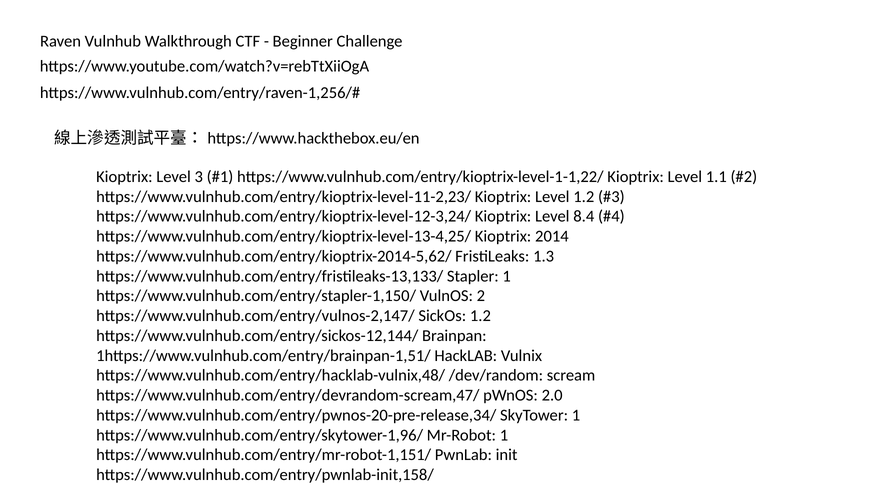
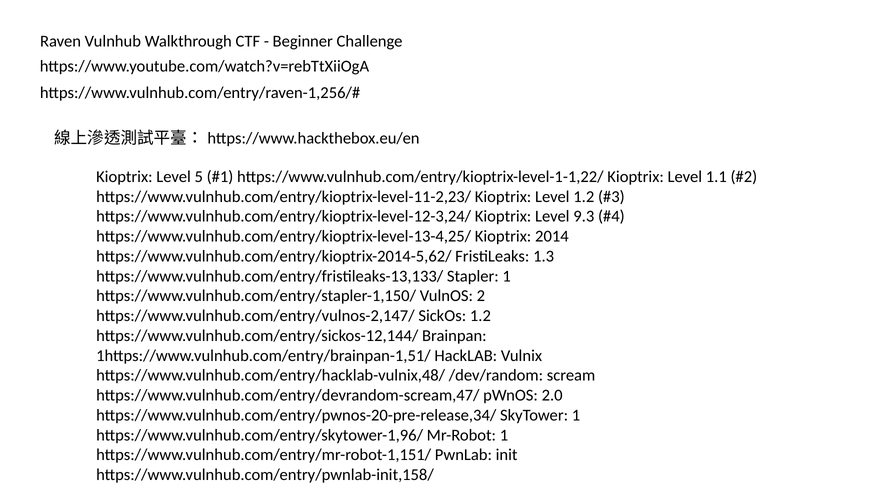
3: 3 -> 5
8.4: 8.4 -> 9.3
